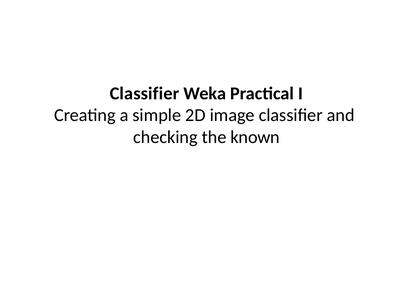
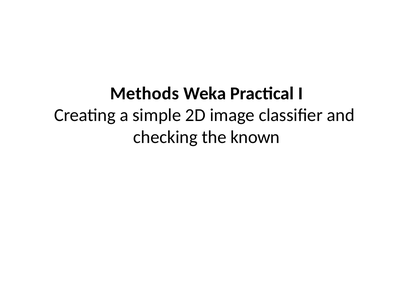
Classifier at (145, 93): Classifier -> Methods
